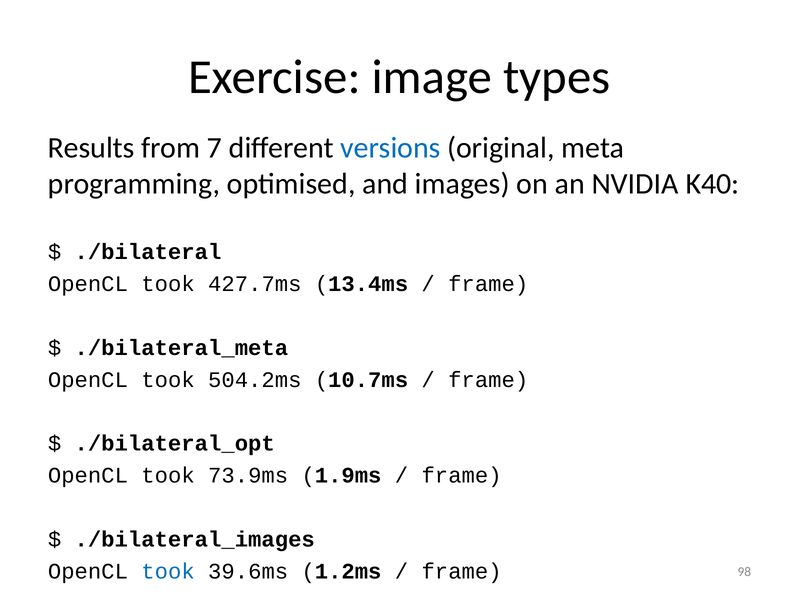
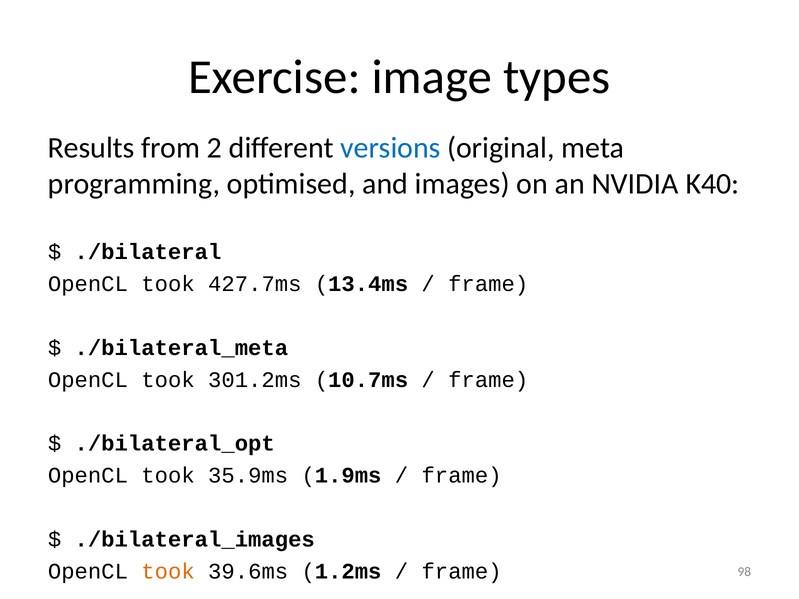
7: 7 -> 2
504.2ms: 504.2ms -> 301.2ms
73.9ms: 73.9ms -> 35.9ms
took at (168, 572) colour: blue -> orange
